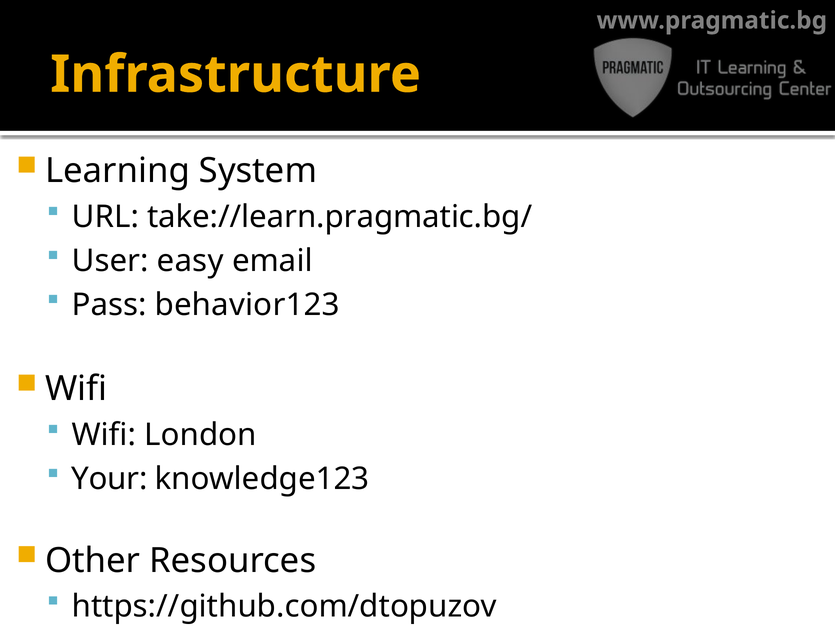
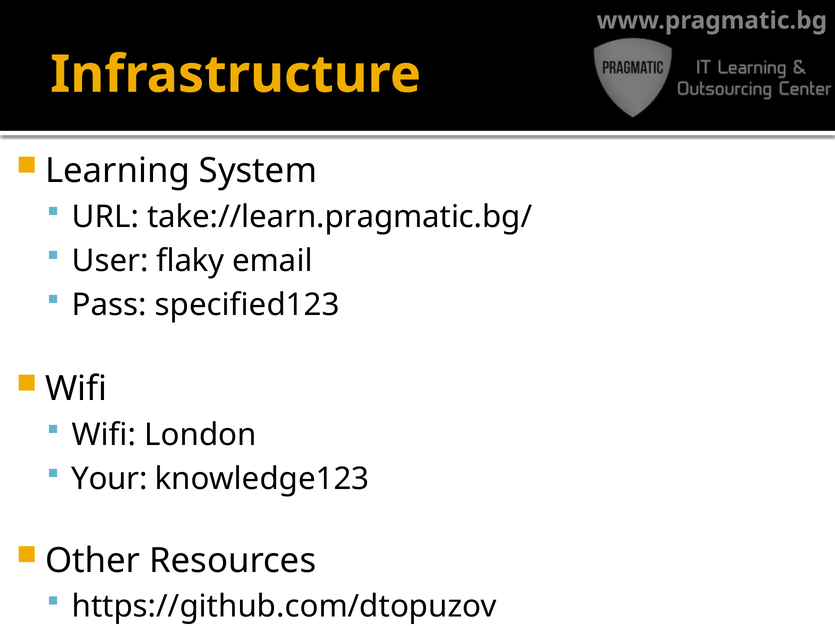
easy: easy -> flaky
behavior123: behavior123 -> specified123
